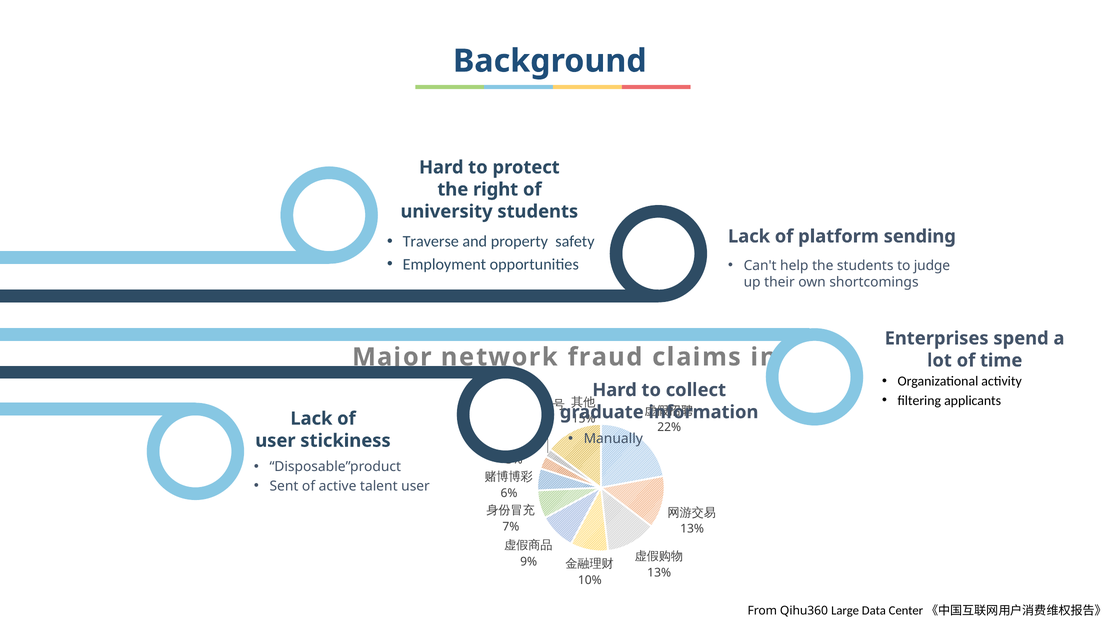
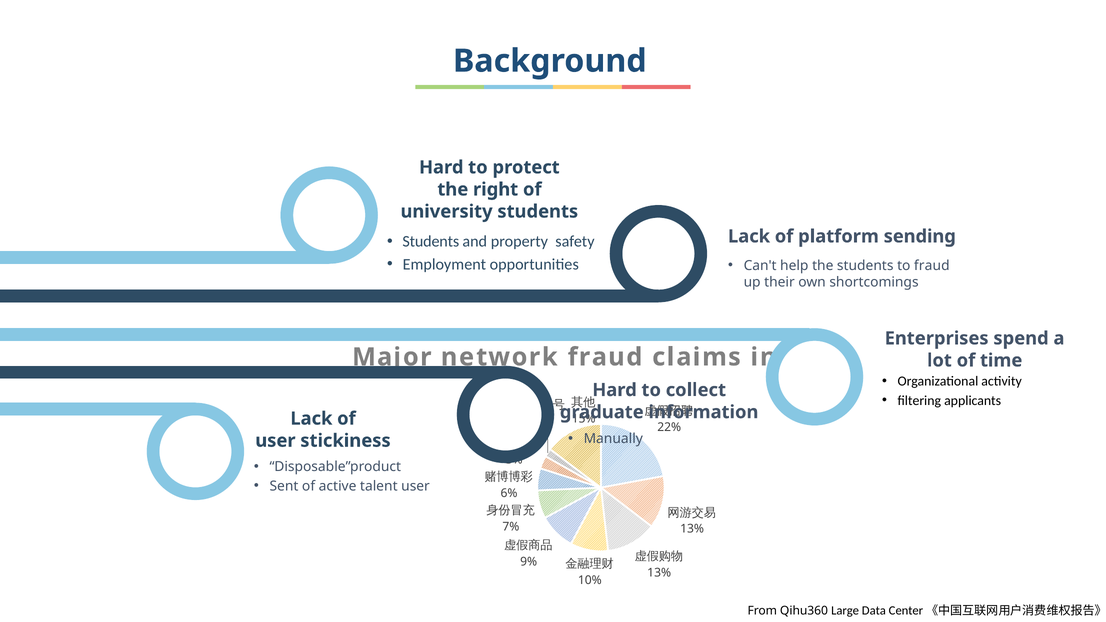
Traverse at (431, 242): Traverse -> Students
to judge: judge -> fraud
